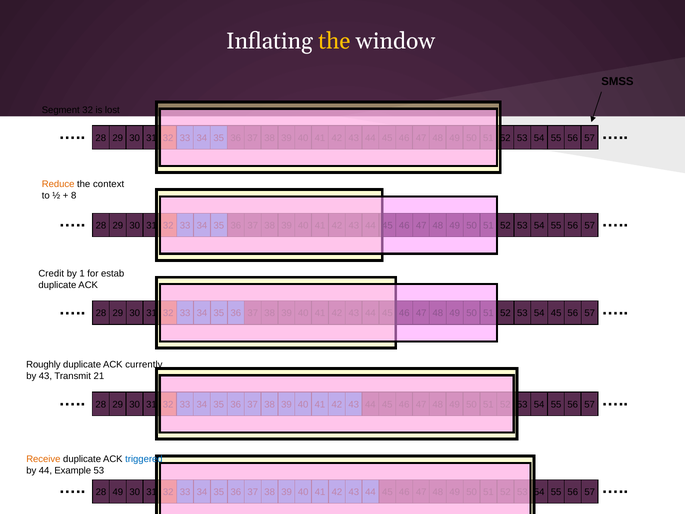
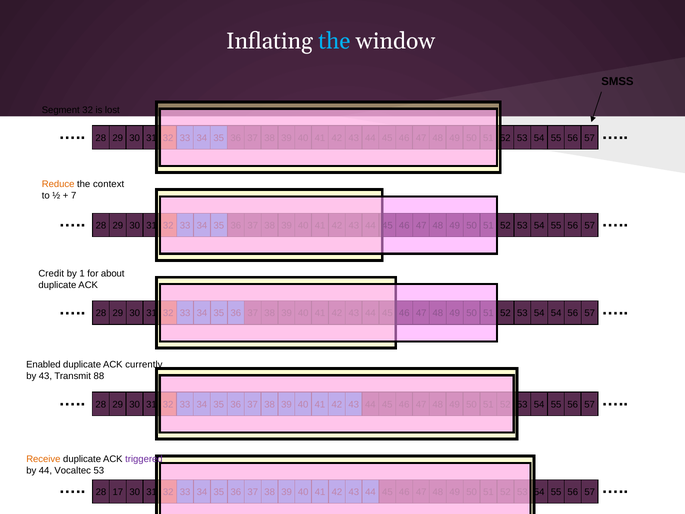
the at (334, 41) colour: yellow -> light blue
8: 8 -> 7
estab: estab -> about
54 45: 45 -> 54
Roughly: Roughly -> Enabled
21: 21 -> 88
triggered colour: blue -> purple
Example: Example -> Vocaltec
28 49: 49 -> 17
